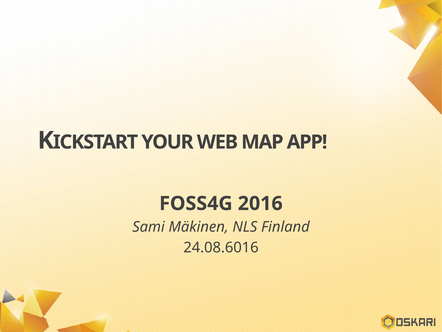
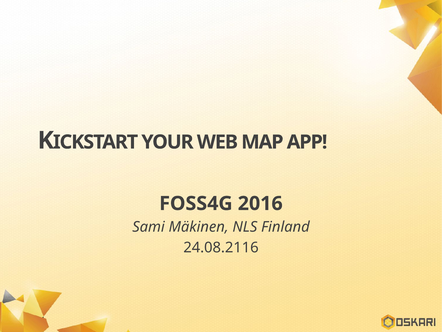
24.08.6016: 24.08.6016 -> 24.08.2116
